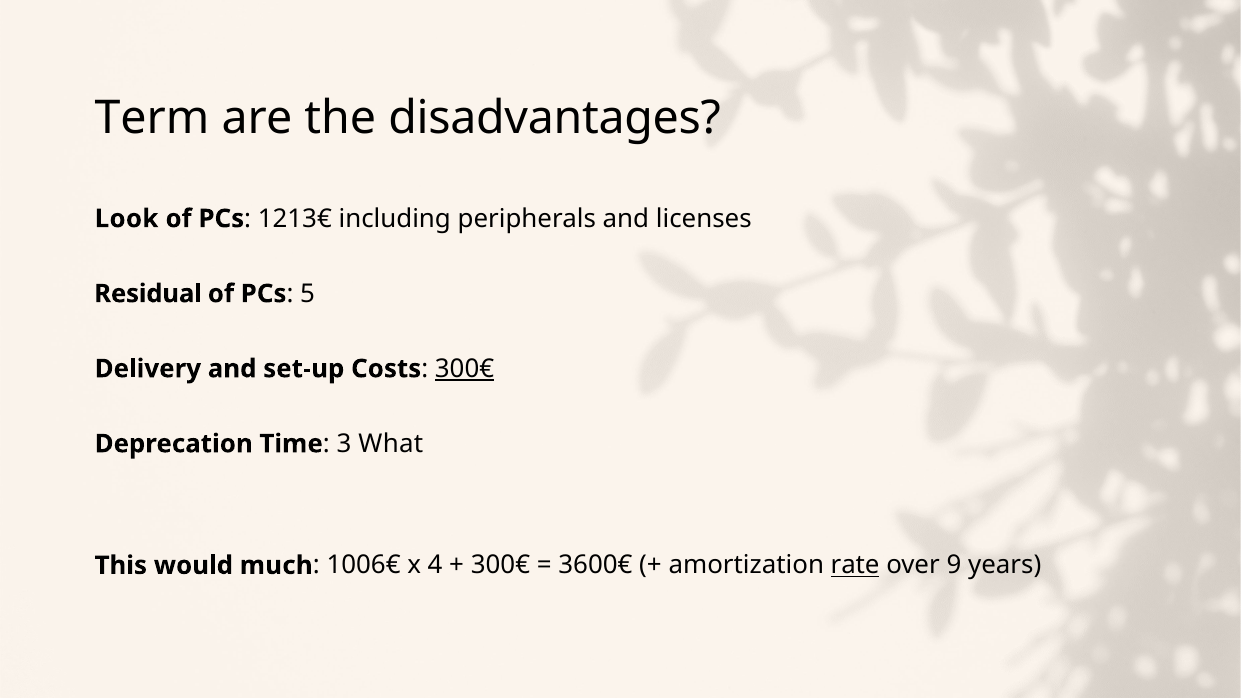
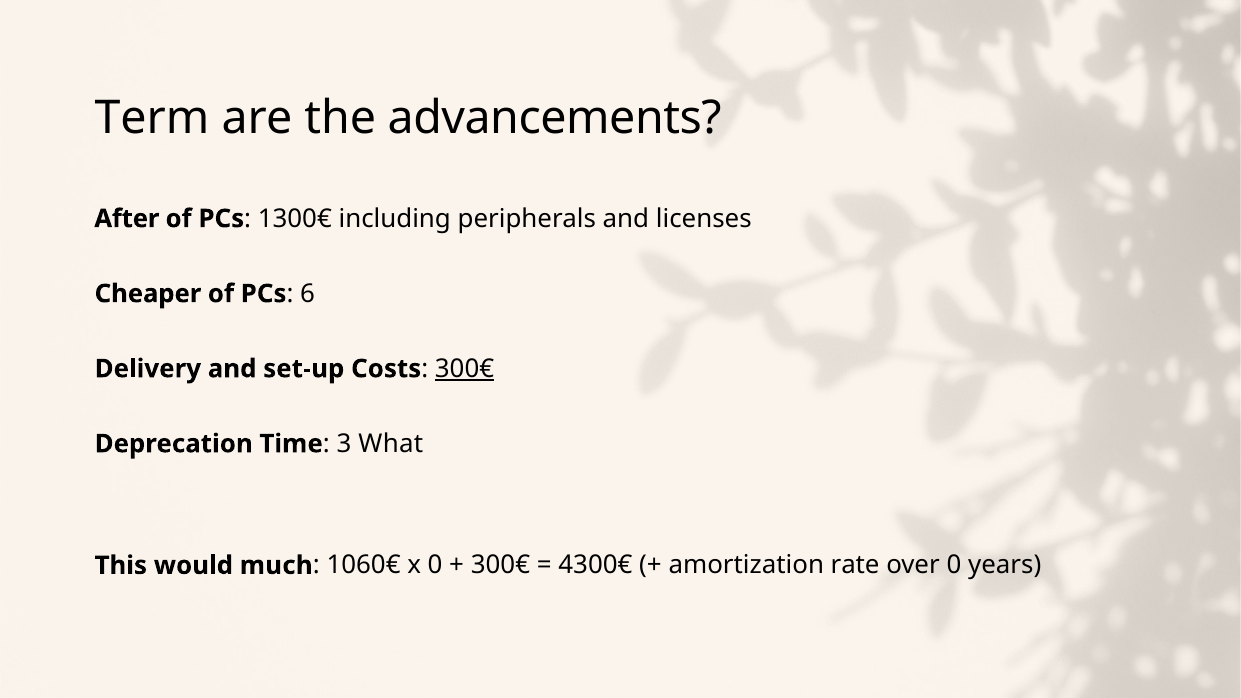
disadvantages: disadvantages -> advancements
Look: Look -> After
1213€: 1213€ -> 1300€
Residual: Residual -> Cheaper
5: 5 -> 6
1006€: 1006€ -> 1060€
x 4: 4 -> 0
3600€: 3600€ -> 4300€
rate underline: present -> none
over 9: 9 -> 0
